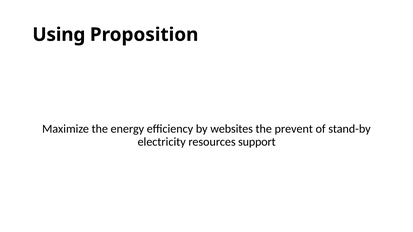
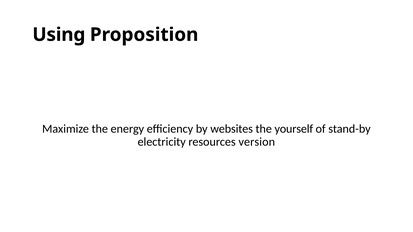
prevent: prevent -> yourself
support: support -> version
